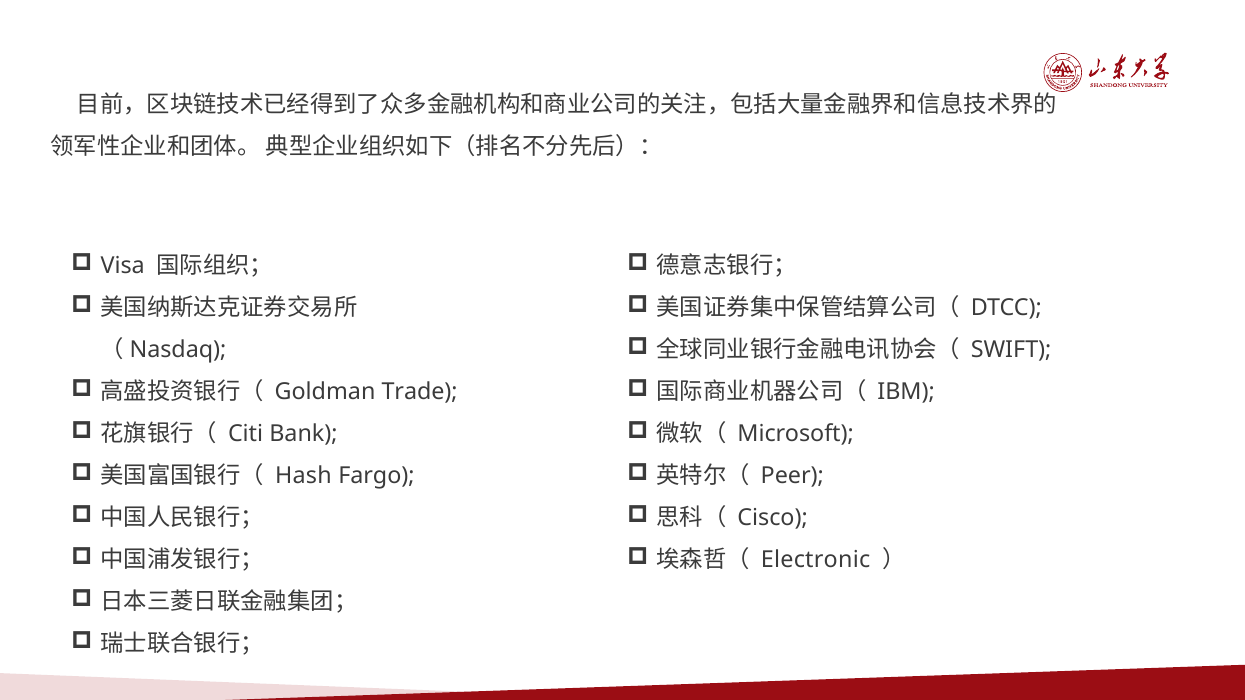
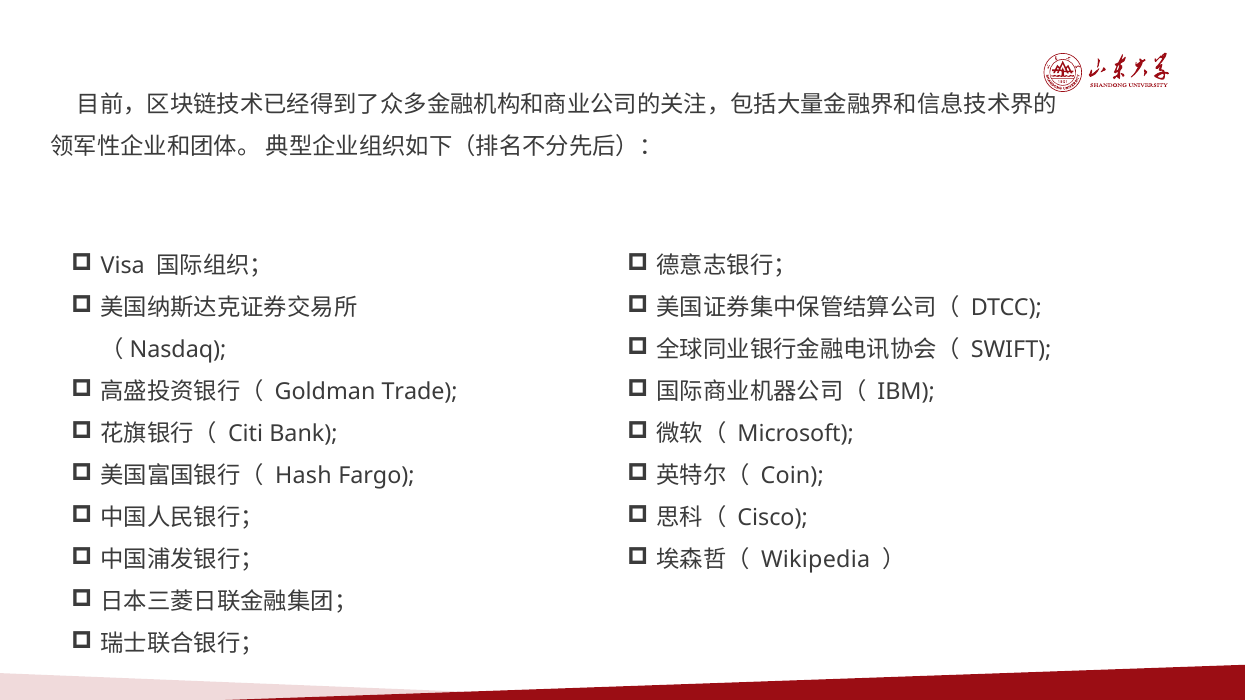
Peer: Peer -> Coin
Electronic: Electronic -> Wikipedia
